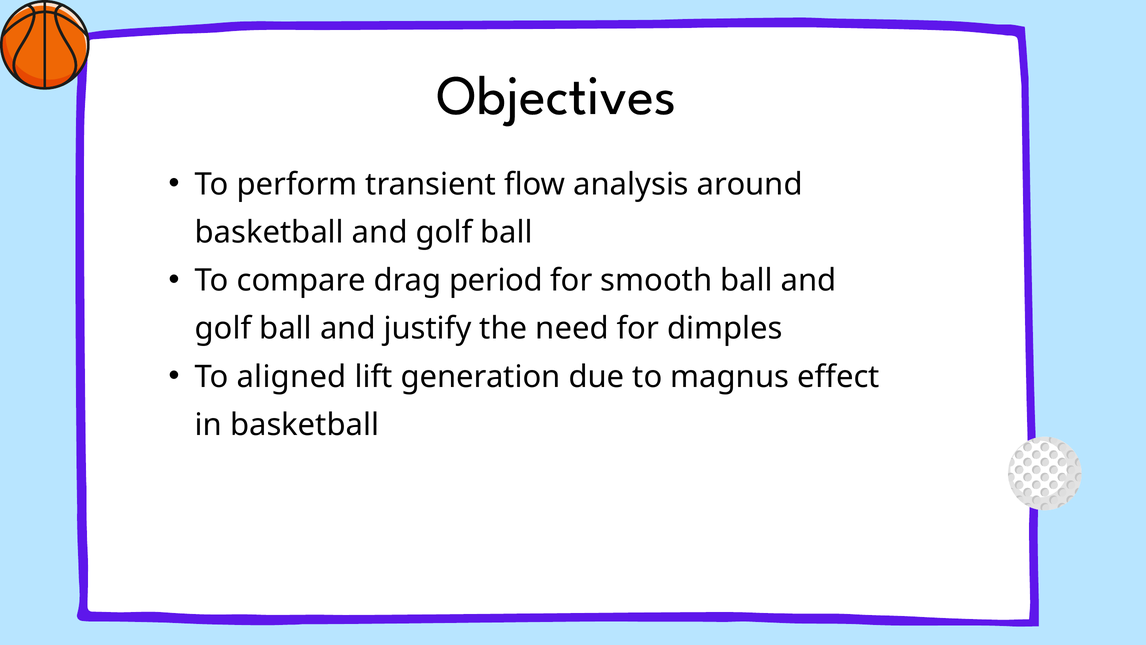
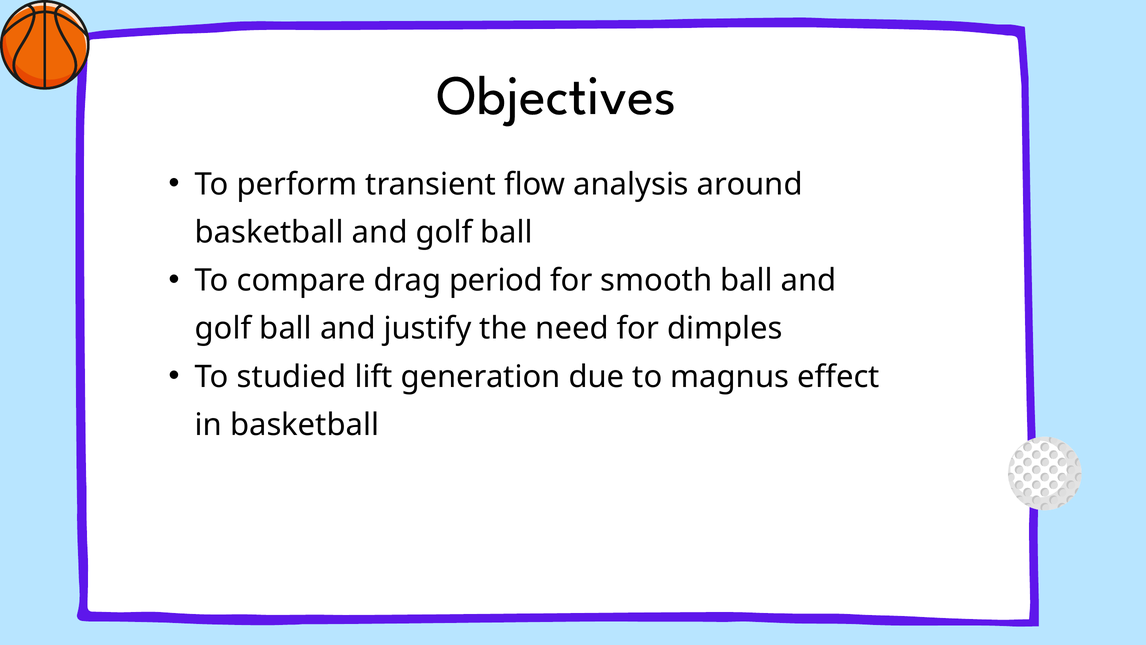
aligned: aligned -> studied
